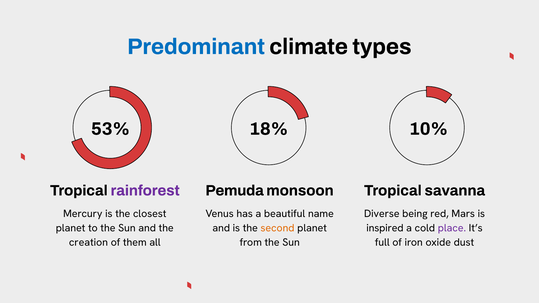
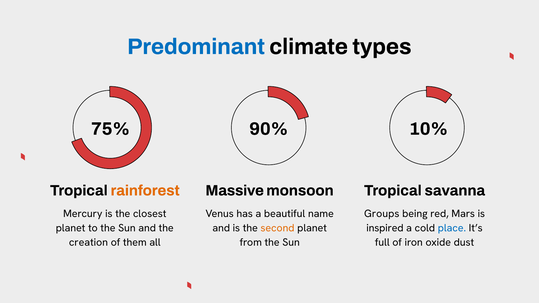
53%: 53% -> 75%
18%: 18% -> 90%
rainforest colour: purple -> orange
Pemuda: Pemuda -> Massive
Diverse: Diverse -> Groups
place colour: purple -> blue
